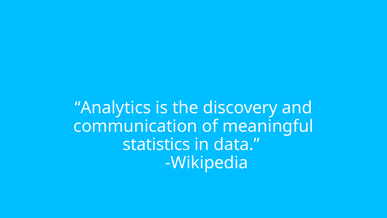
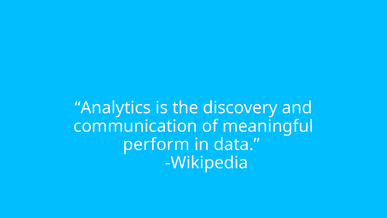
statistics: statistics -> perform
